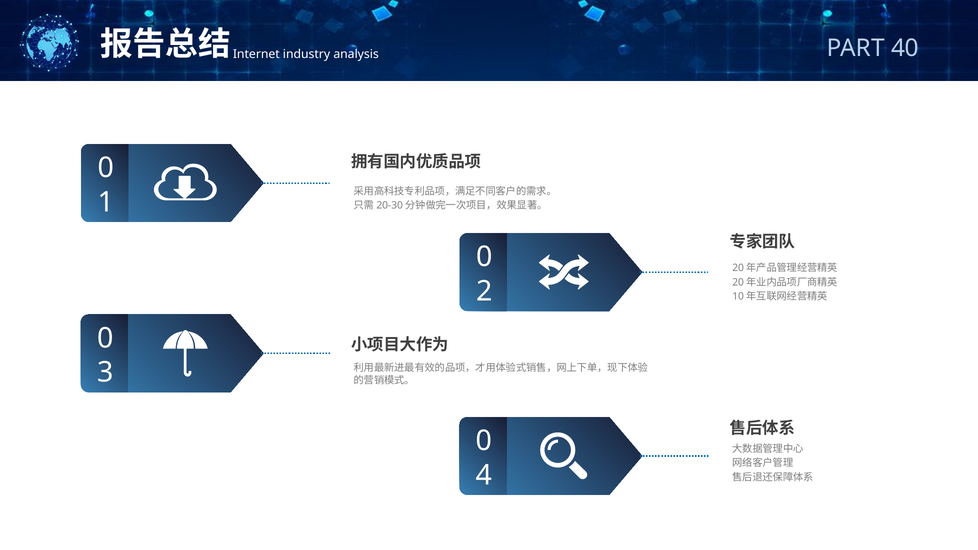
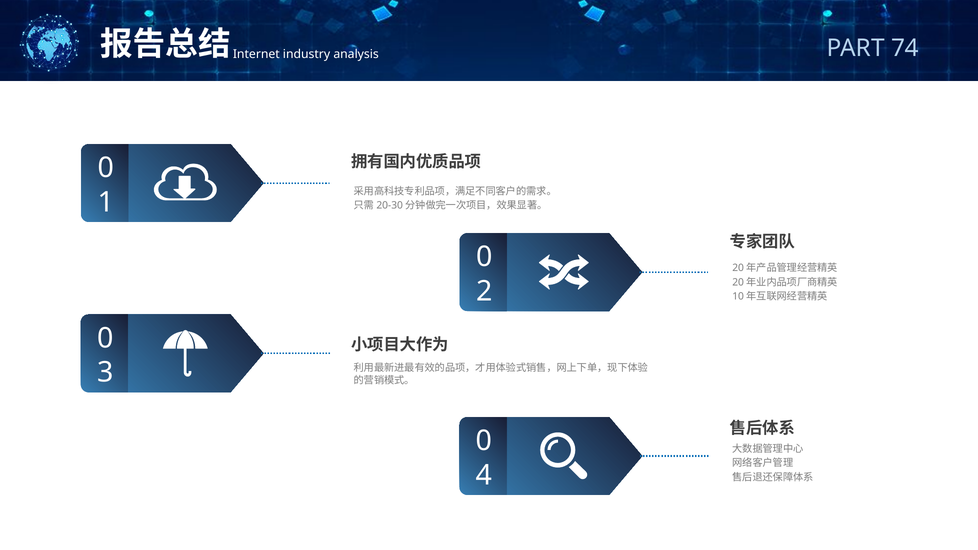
40: 40 -> 74
